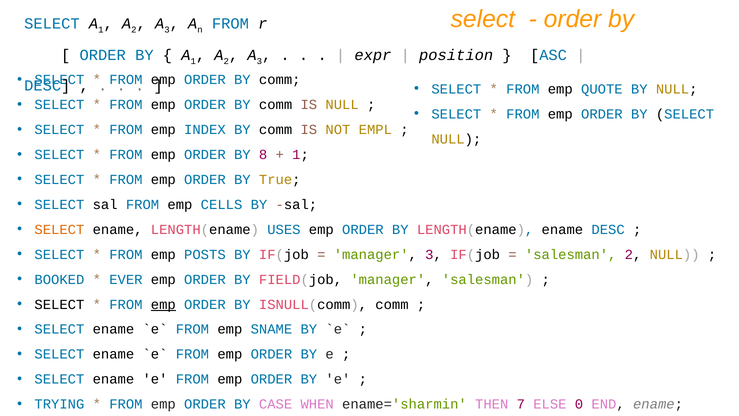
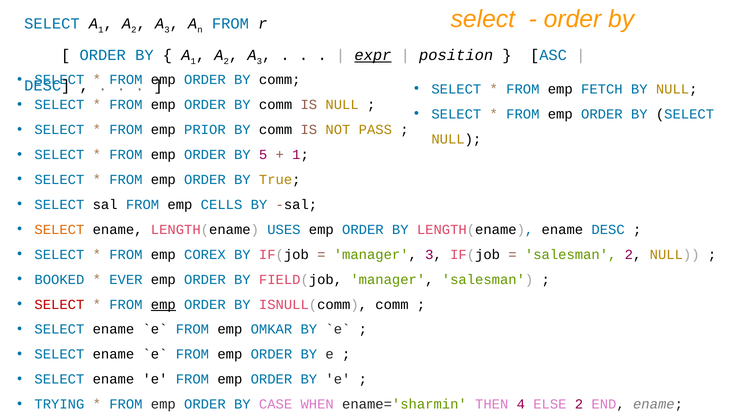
expr underline: none -> present
QUOTE: QUOTE -> FETCH
INDEX: INDEX -> PRIOR
EMPL: EMPL -> PASS
8: 8 -> 5
POSTS: POSTS -> COREX
SELECT at (59, 304) colour: black -> red
SNAME: SNAME -> OMKAR
7: 7 -> 4
ELSE 0: 0 -> 2
